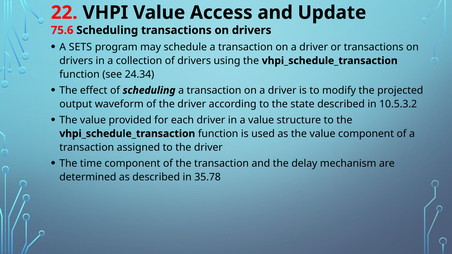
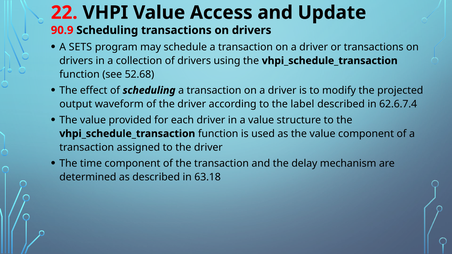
75.6: 75.6 -> 90.9
24.34: 24.34 -> 52.68
state: state -> label
10.5.3.2: 10.5.3.2 -> 62.6.7.4
35.78: 35.78 -> 63.18
